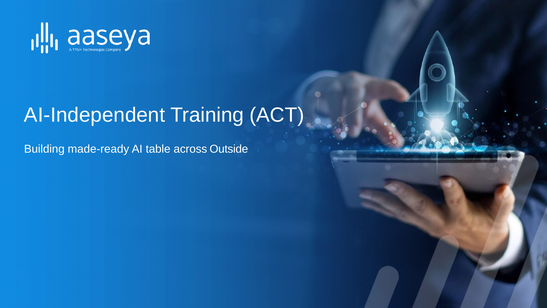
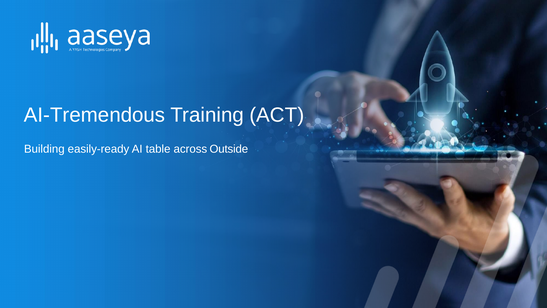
AI-Independent: AI-Independent -> AI-Tremendous
made-ready: made-ready -> easily-ready
